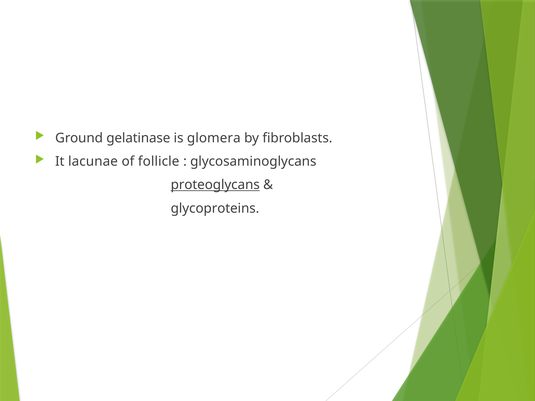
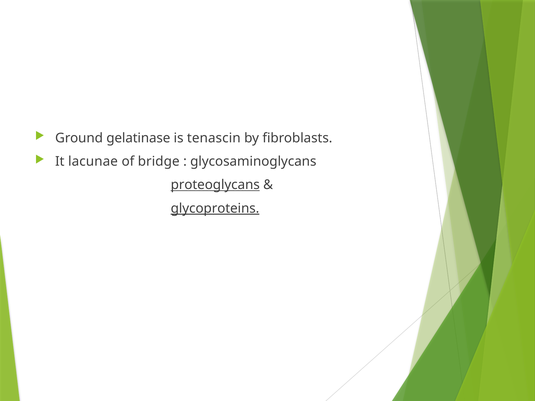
glomera: glomera -> tenascin
follicle: follicle -> bridge
glycoproteins underline: none -> present
